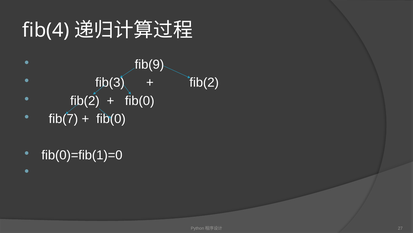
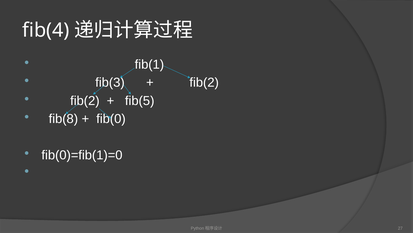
fib(9: fib(9 -> fib(1
fib(0 at (140, 101): fib(0 -> fib(5
fib(7: fib(7 -> fib(8
